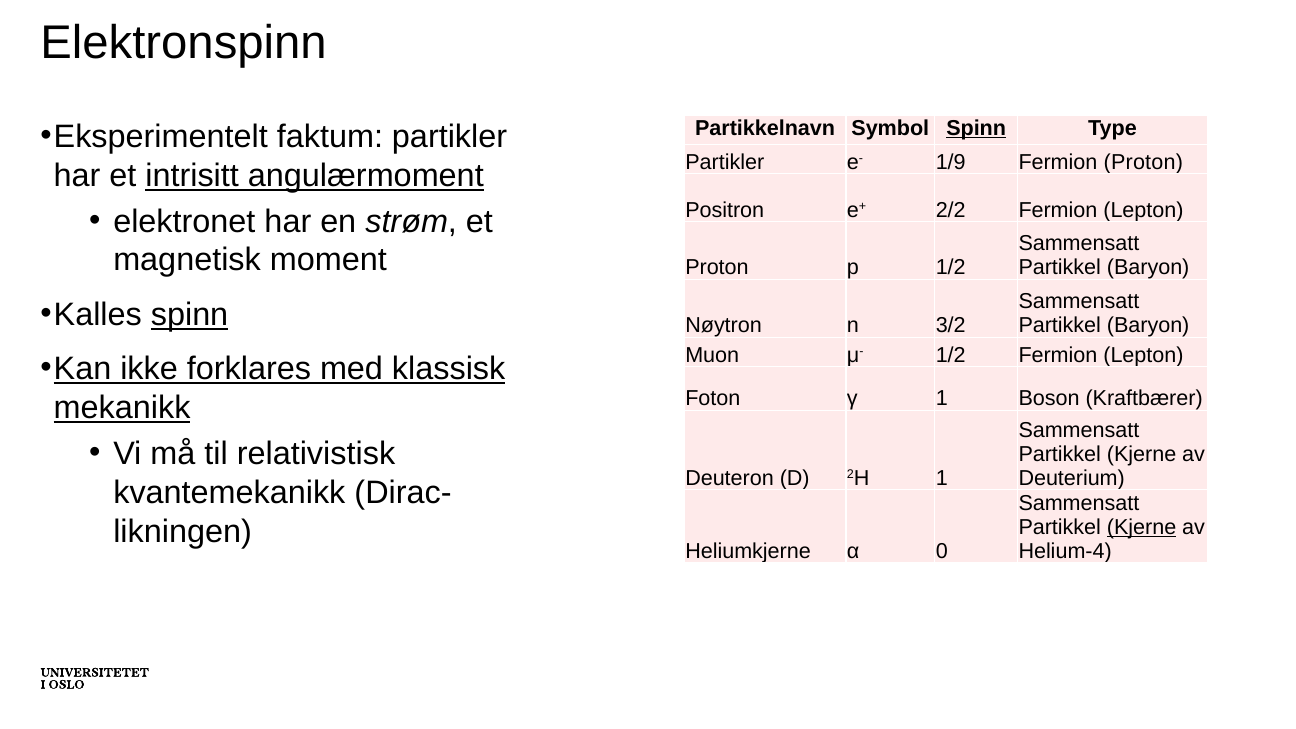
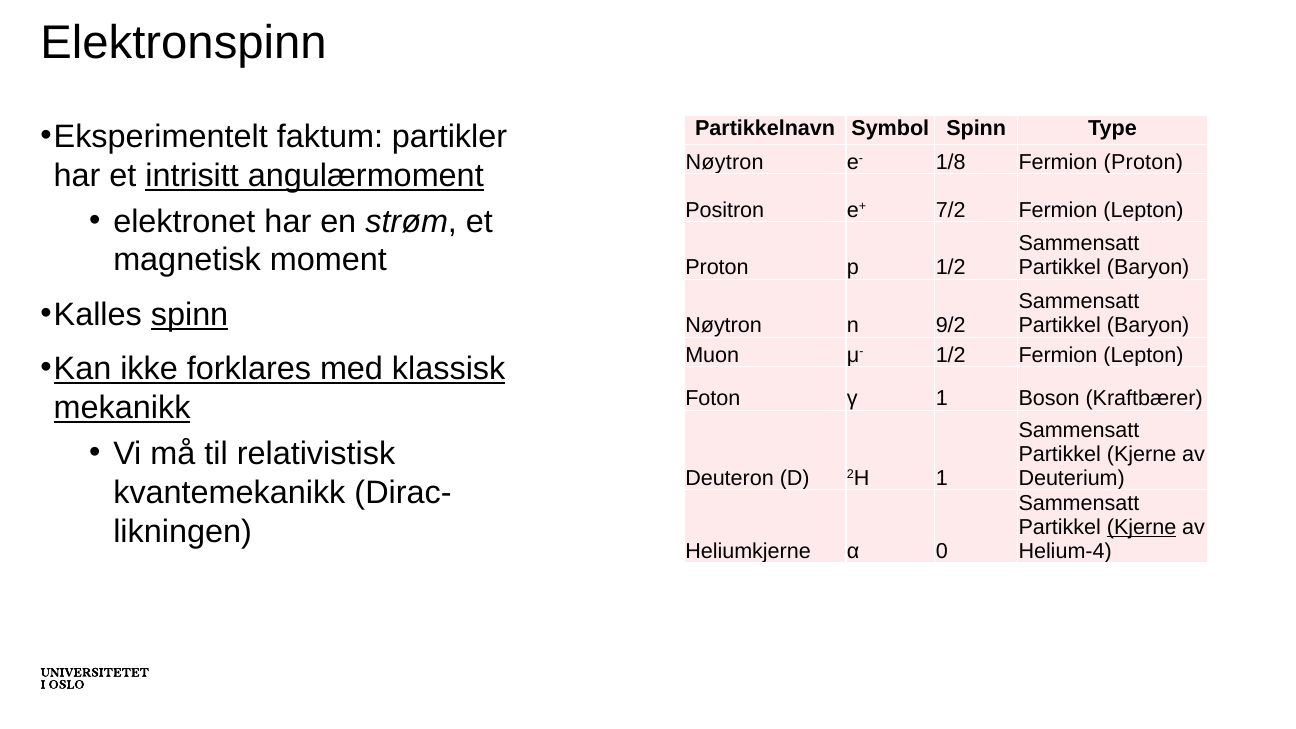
Spinn at (976, 128) underline: present -> none
Partikler at (725, 162): Partikler -> Nøytron
1/9: 1/9 -> 1/8
2/2: 2/2 -> 7/2
3/2: 3/2 -> 9/2
